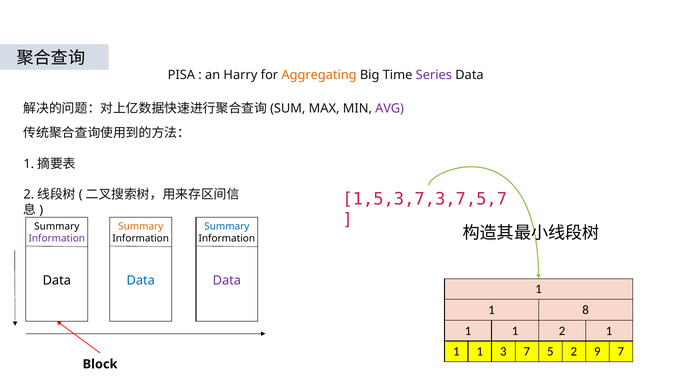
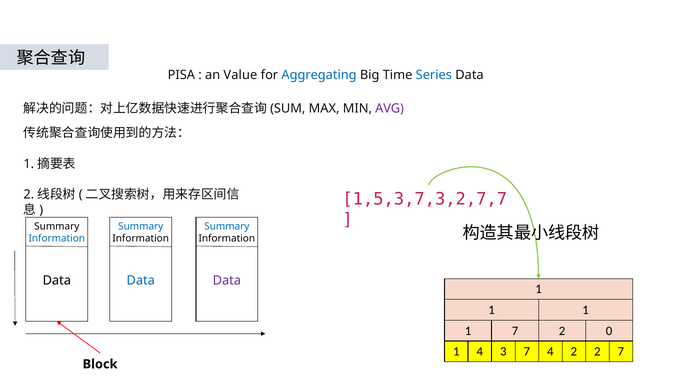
Harry: Harry -> Value
Aggregating colour: orange -> blue
Series colour: purple -> blue
1,5,3,7,3,7,5,7: 1,5,3,7,3,7,5,7 -> 1,5,3,7,3,2,7,7
Summary at (141, 226) colour: orange -> blue
Information at (57, 238) colour: purple -> blue
8 at (586, 310): 8 -> 1
1 at (515, 331): 1 -> 7
2 1: 1 -> 0
1 at (480, 351): 1 -> 4
7 5: 5 -> 4
2 9: 9 -> 2
